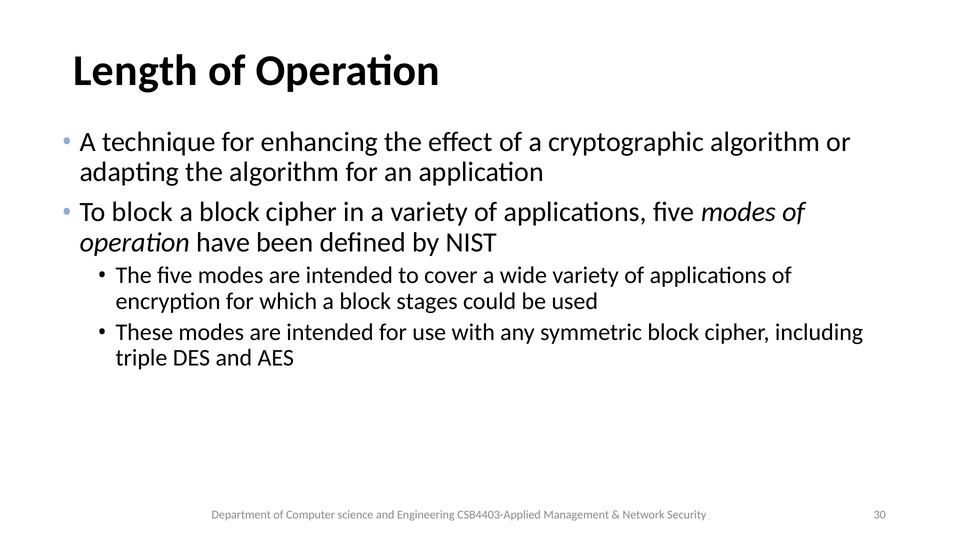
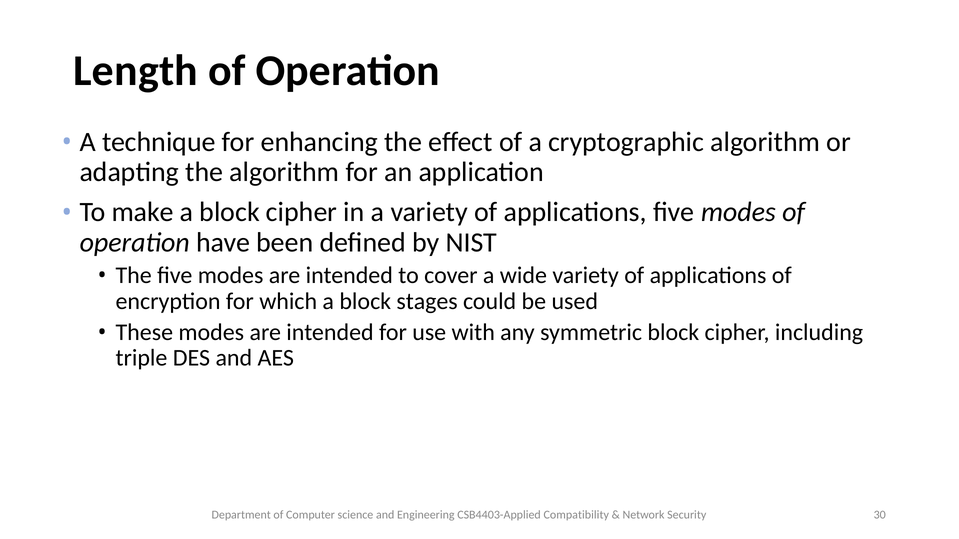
To block: block -> make
Management: Management -> Compatibility
